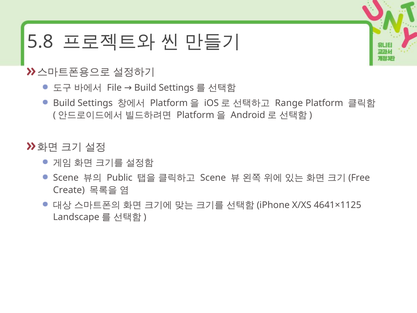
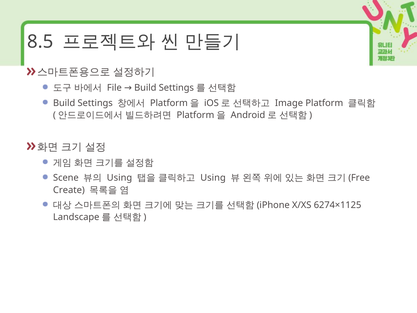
5.8: 5.8 -> 8.5
Range: Range -> Image
Public at (120, 178): Public -> Using
Scene at (213, 178): Scene -> Using
4641×1125: 4641×1125 -> 6274×1125
